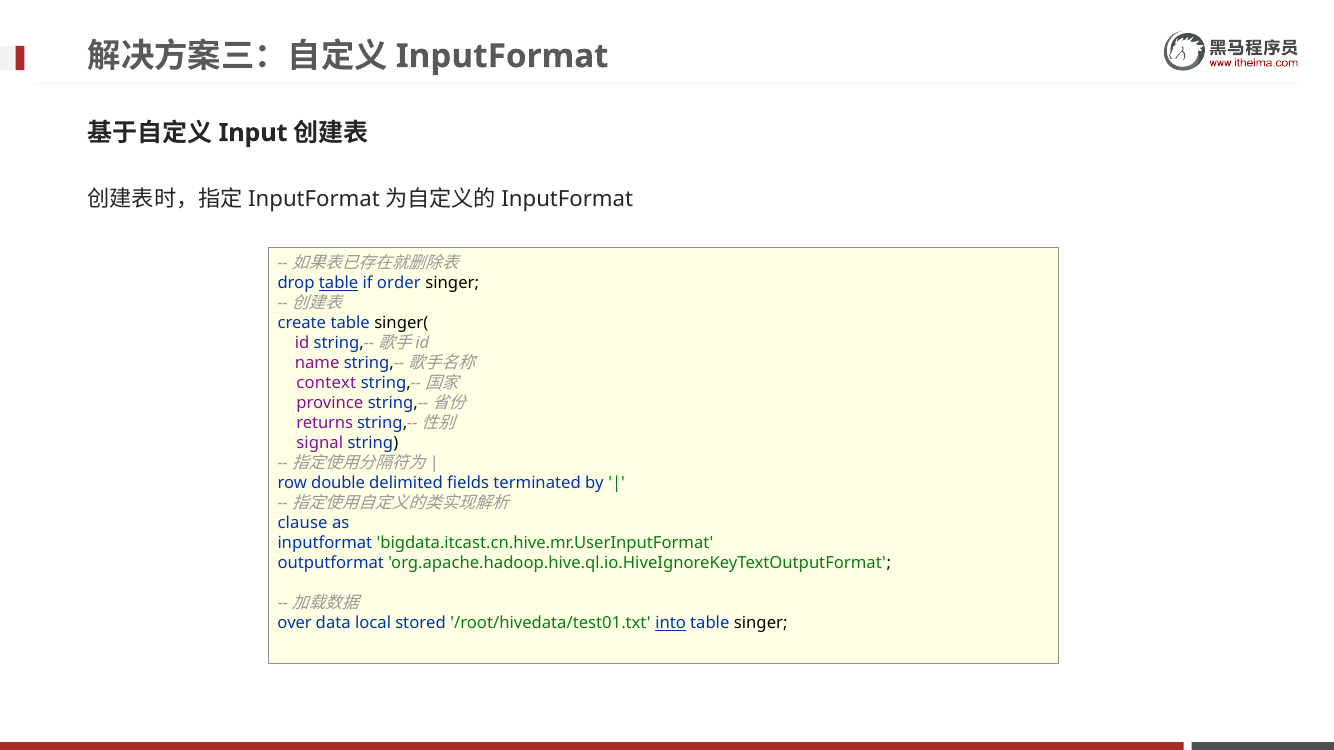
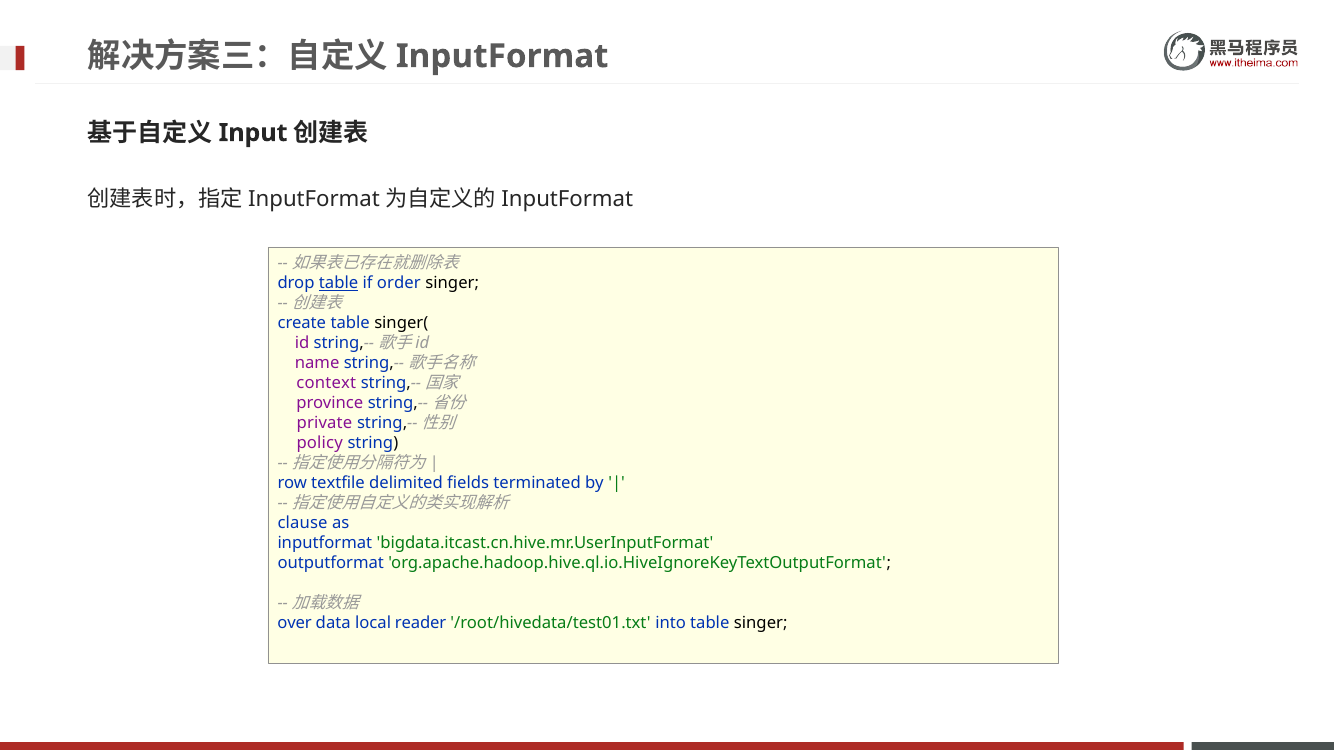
returns: returns -> private
signal: signal -> policy
double: double -> textfile
stored: stored -> reader
into underline: present -> none
